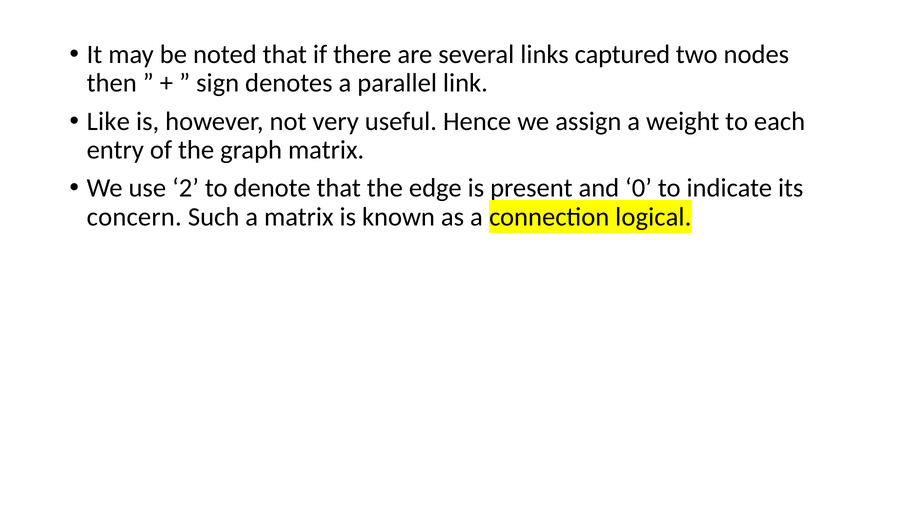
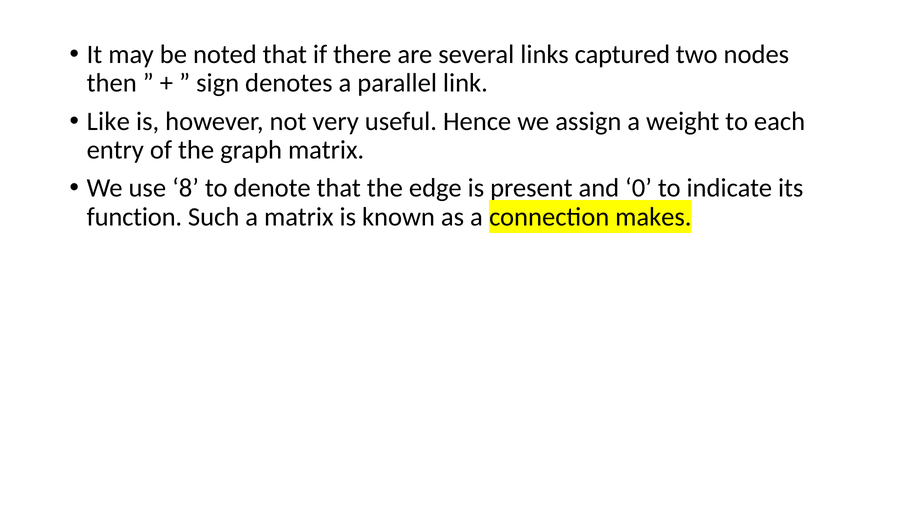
2: 2 -> 8
concern: concern -> function
logical: logical -> makes
